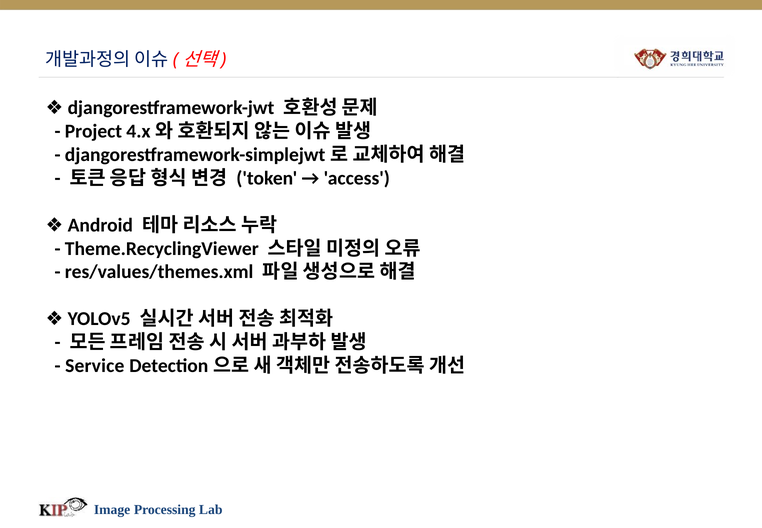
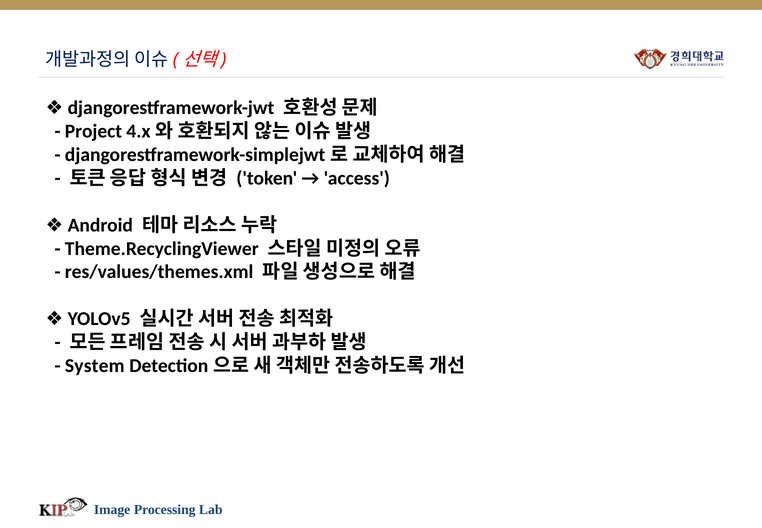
Service: Service -> System
